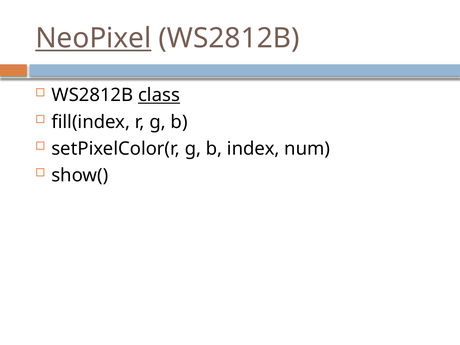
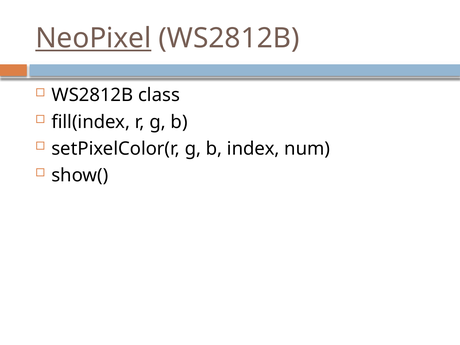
class underline: present -> none
